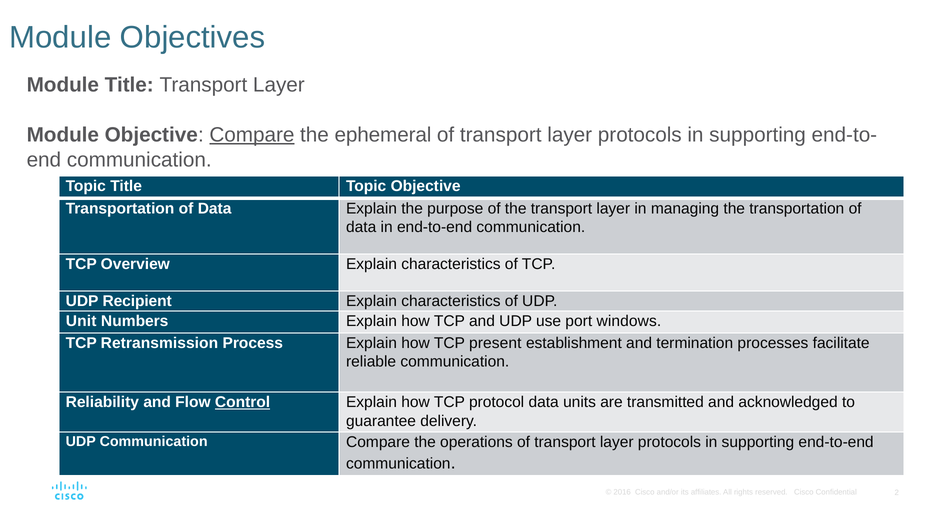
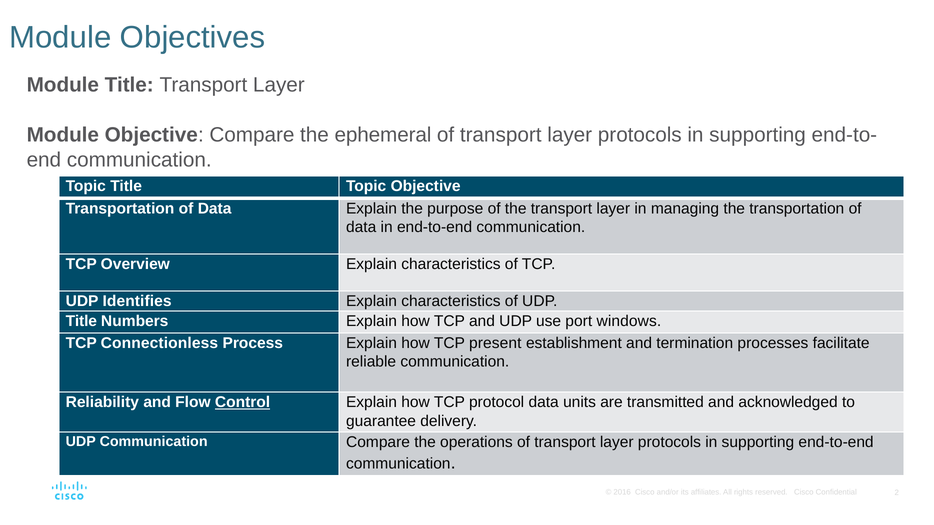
Compare at (252, 135) underline: present -> none
Recipient: Recipient -> Identifies
Unit at (81, 321): Unit -> Title
Retransmission: Retransmission -> Connectionless
